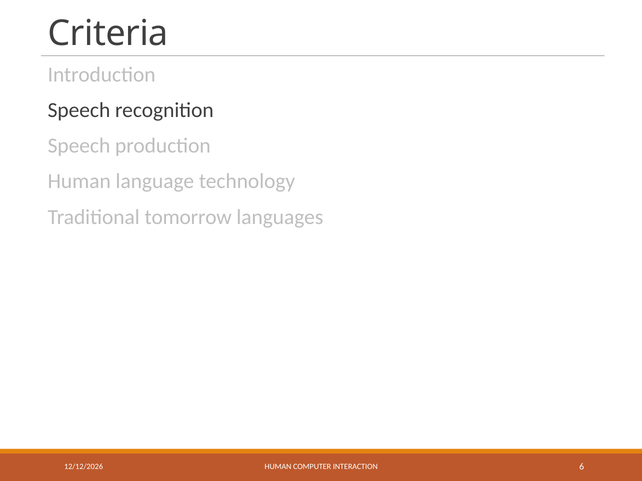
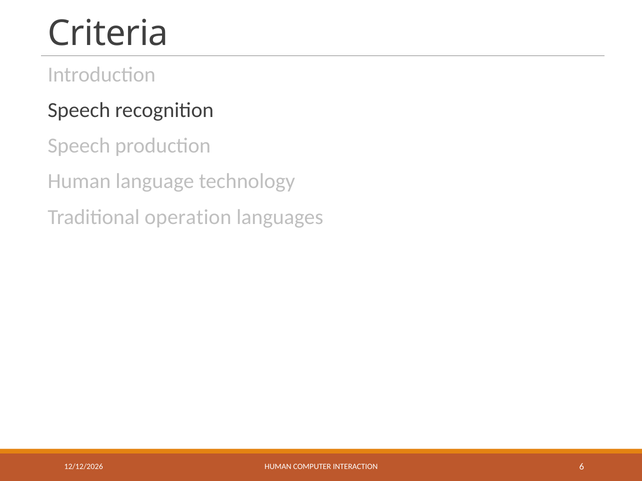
tomorrow: tomorrow -> operation
